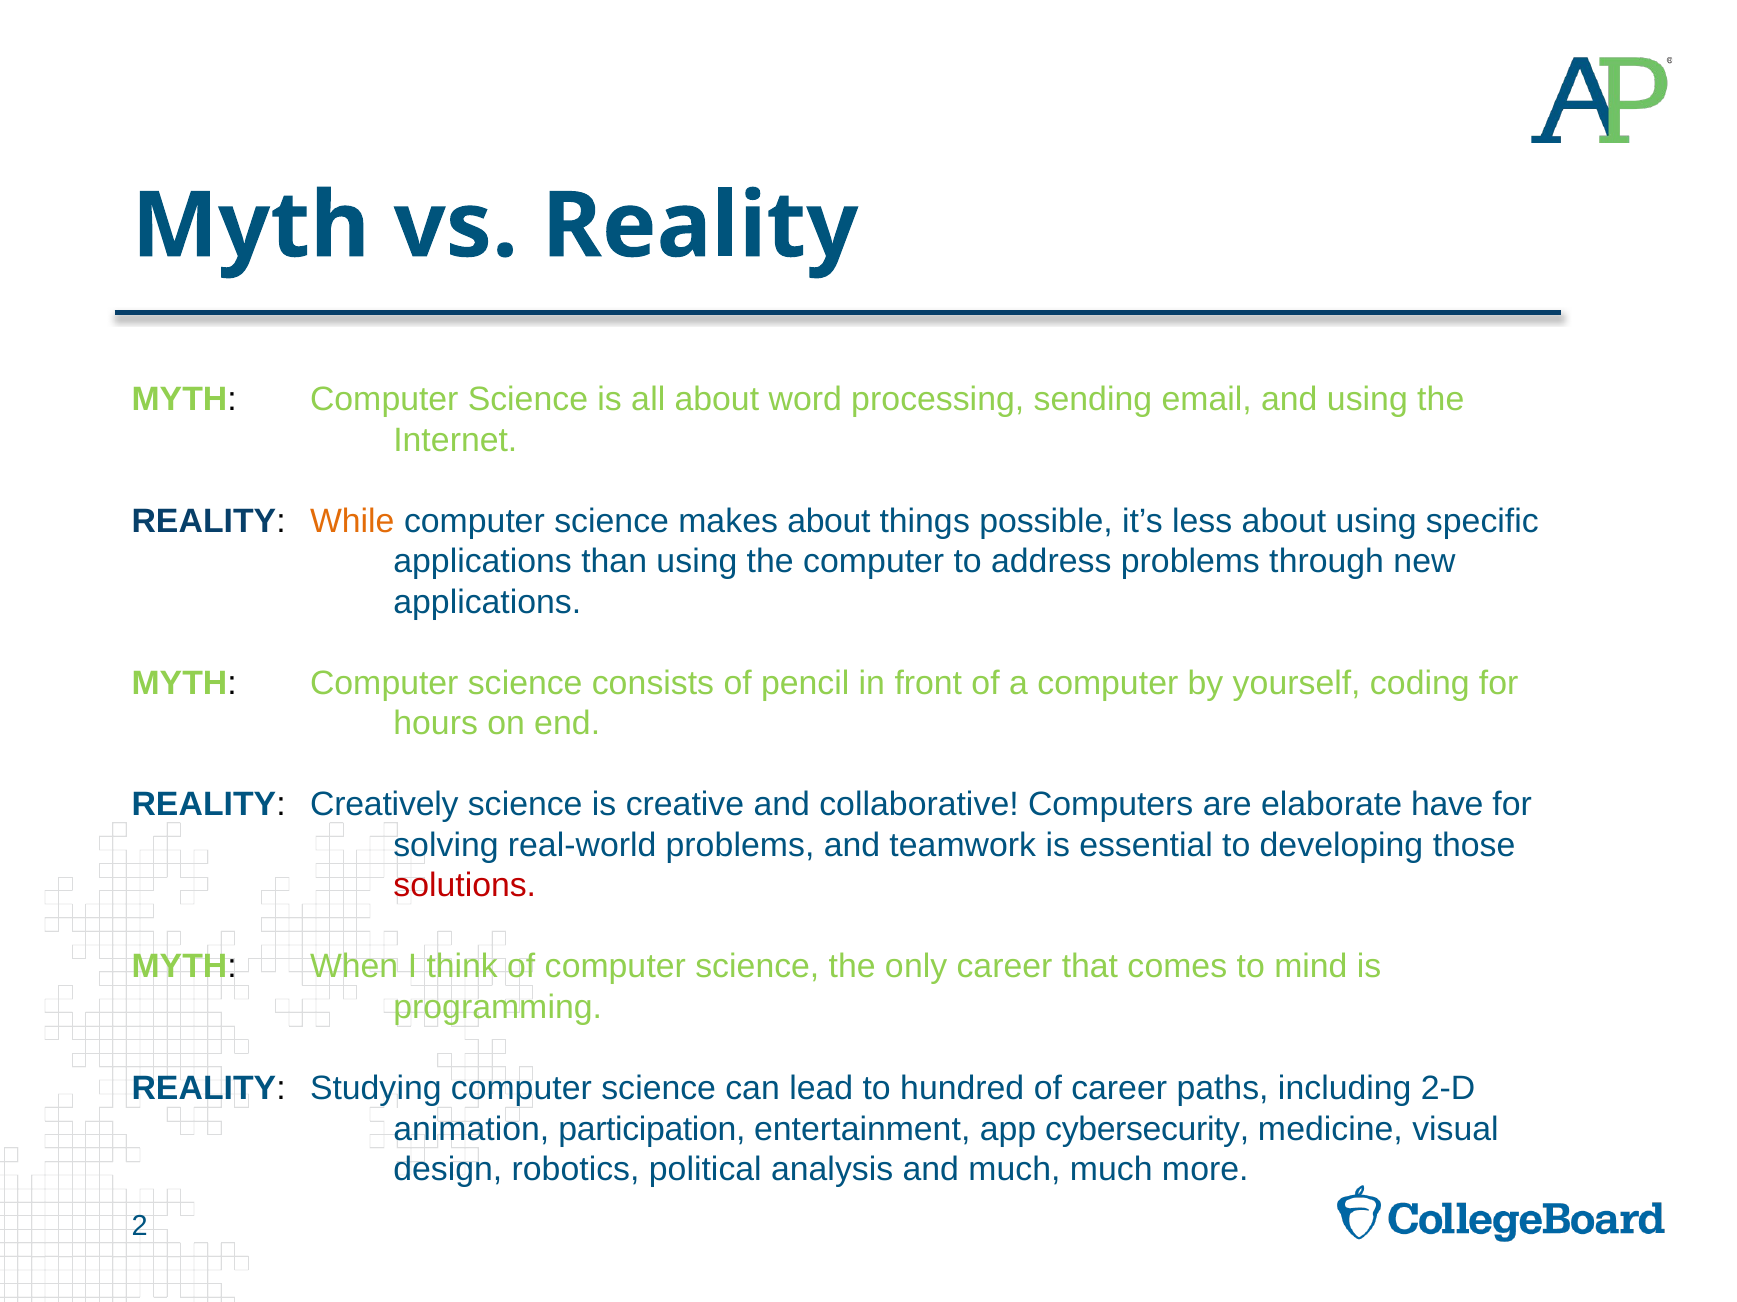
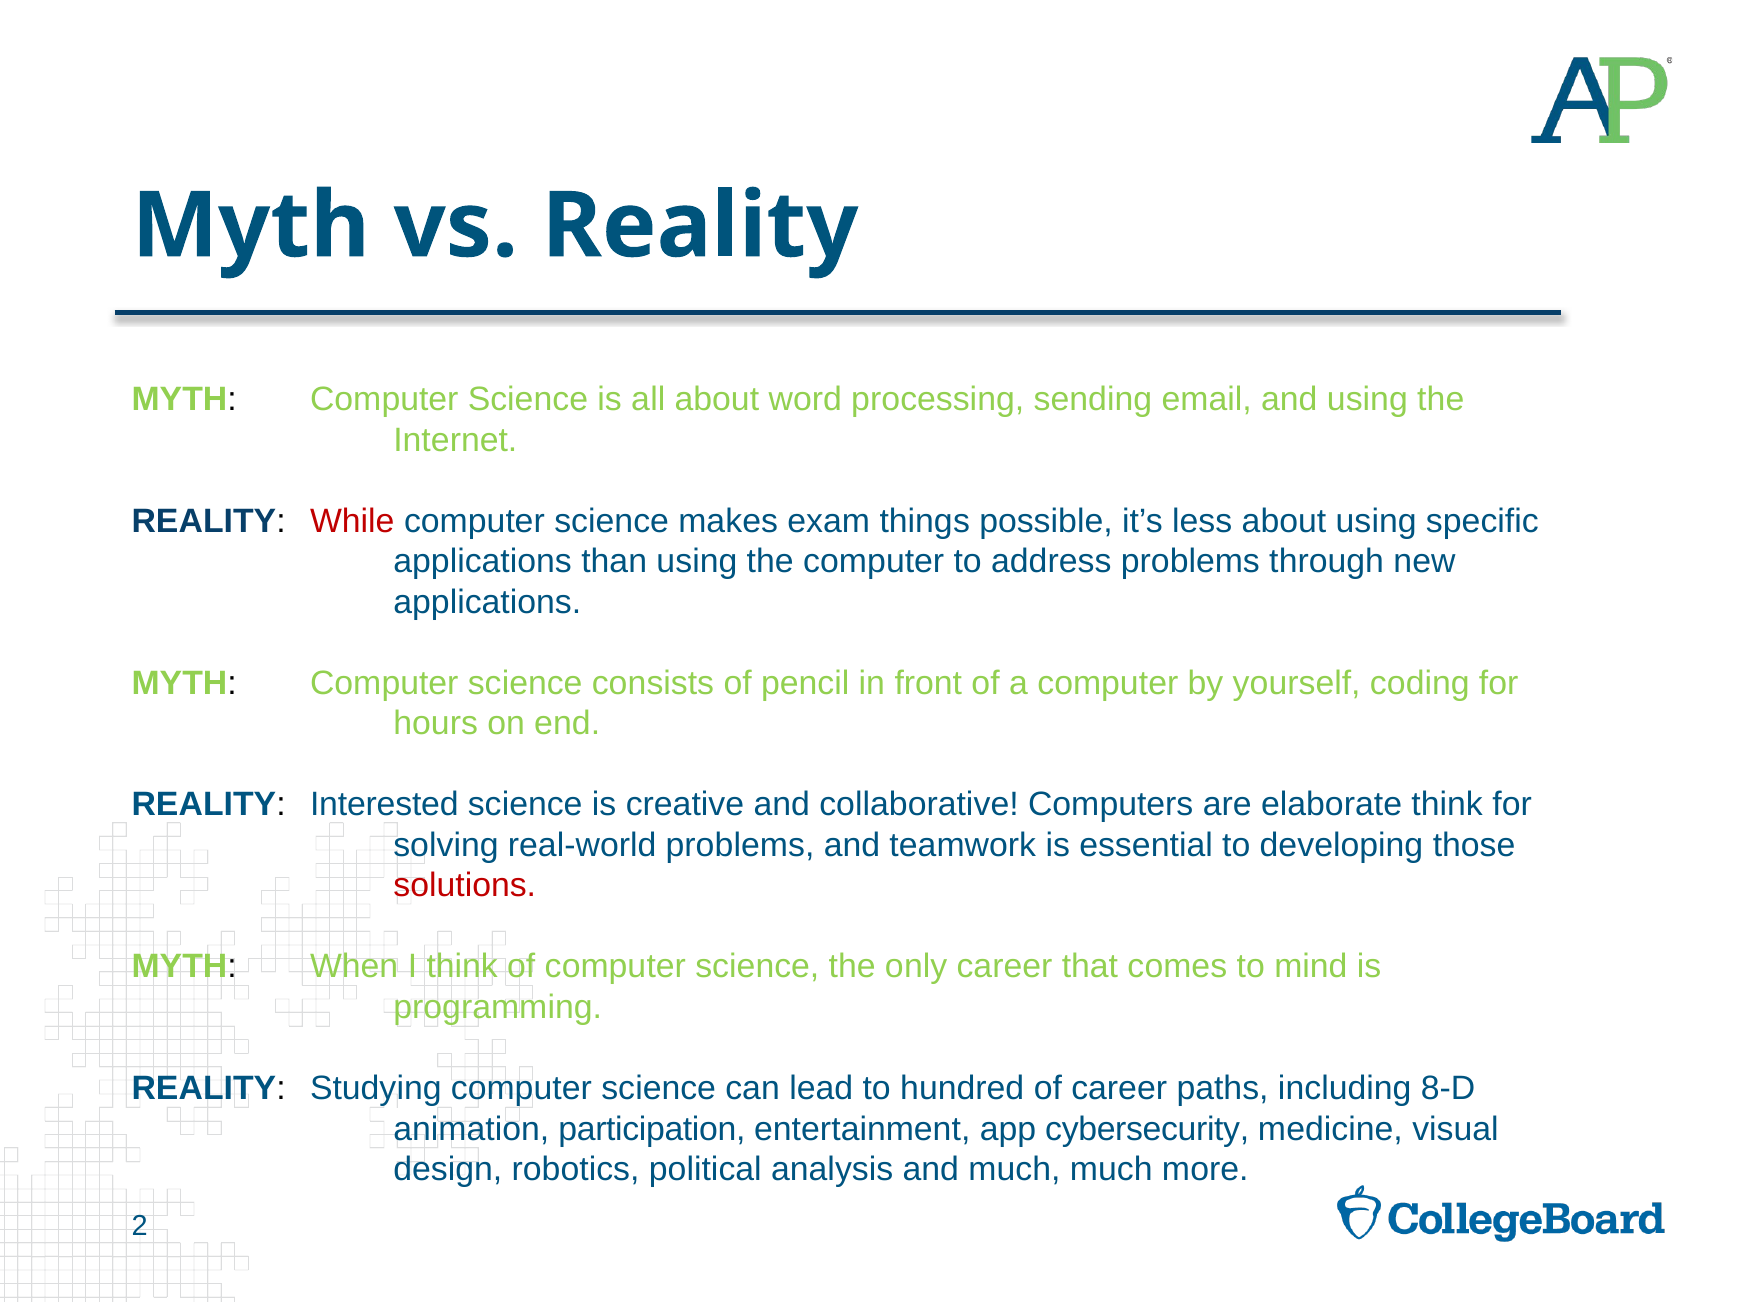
While colour: orange -> red
makes about: about -> exam
Creatively: Creatively -> Interested
elaborate have: have -> think
2-D: 2-D -> 8-D
